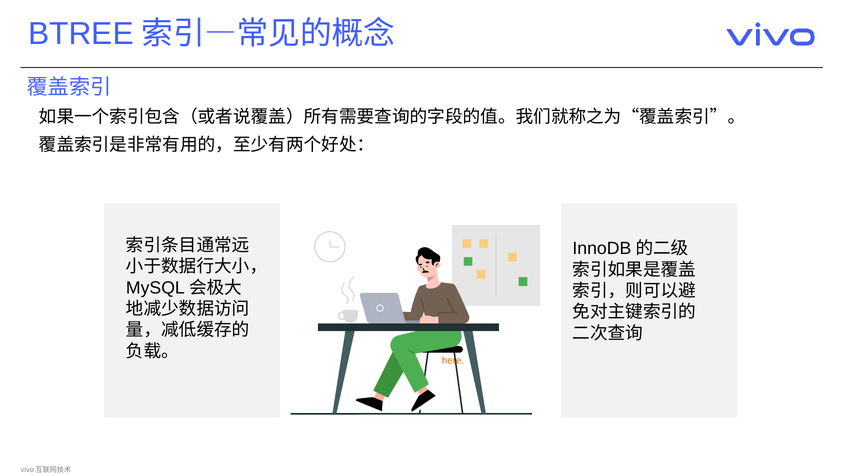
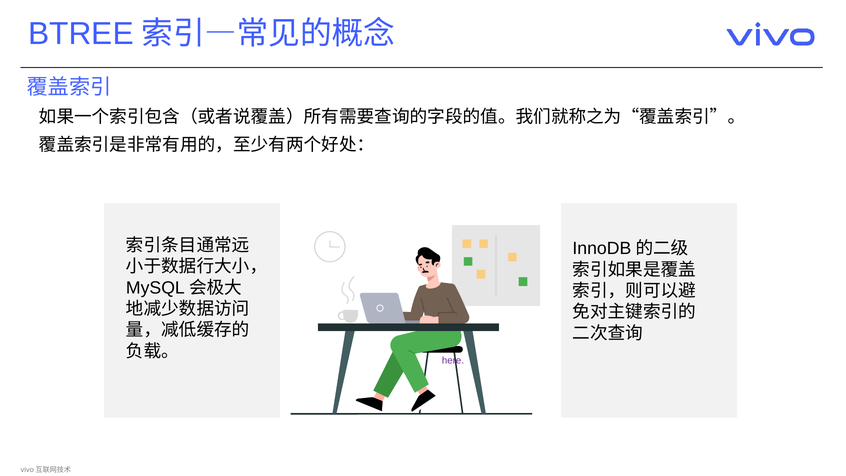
here colour: orange -> purple
